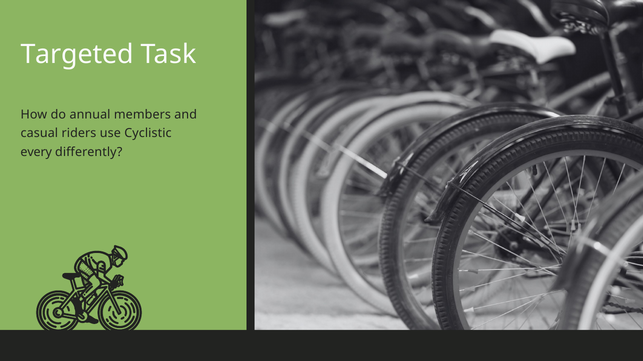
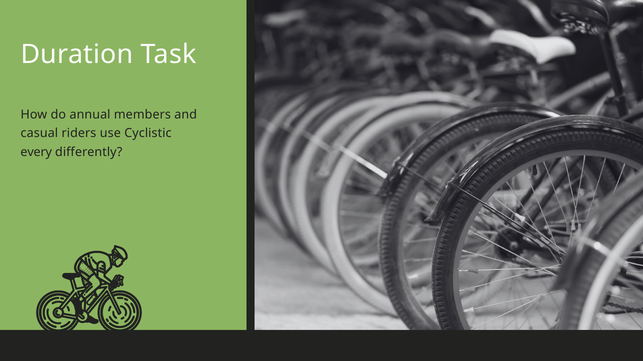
Targeted: Targeted -> Duration
